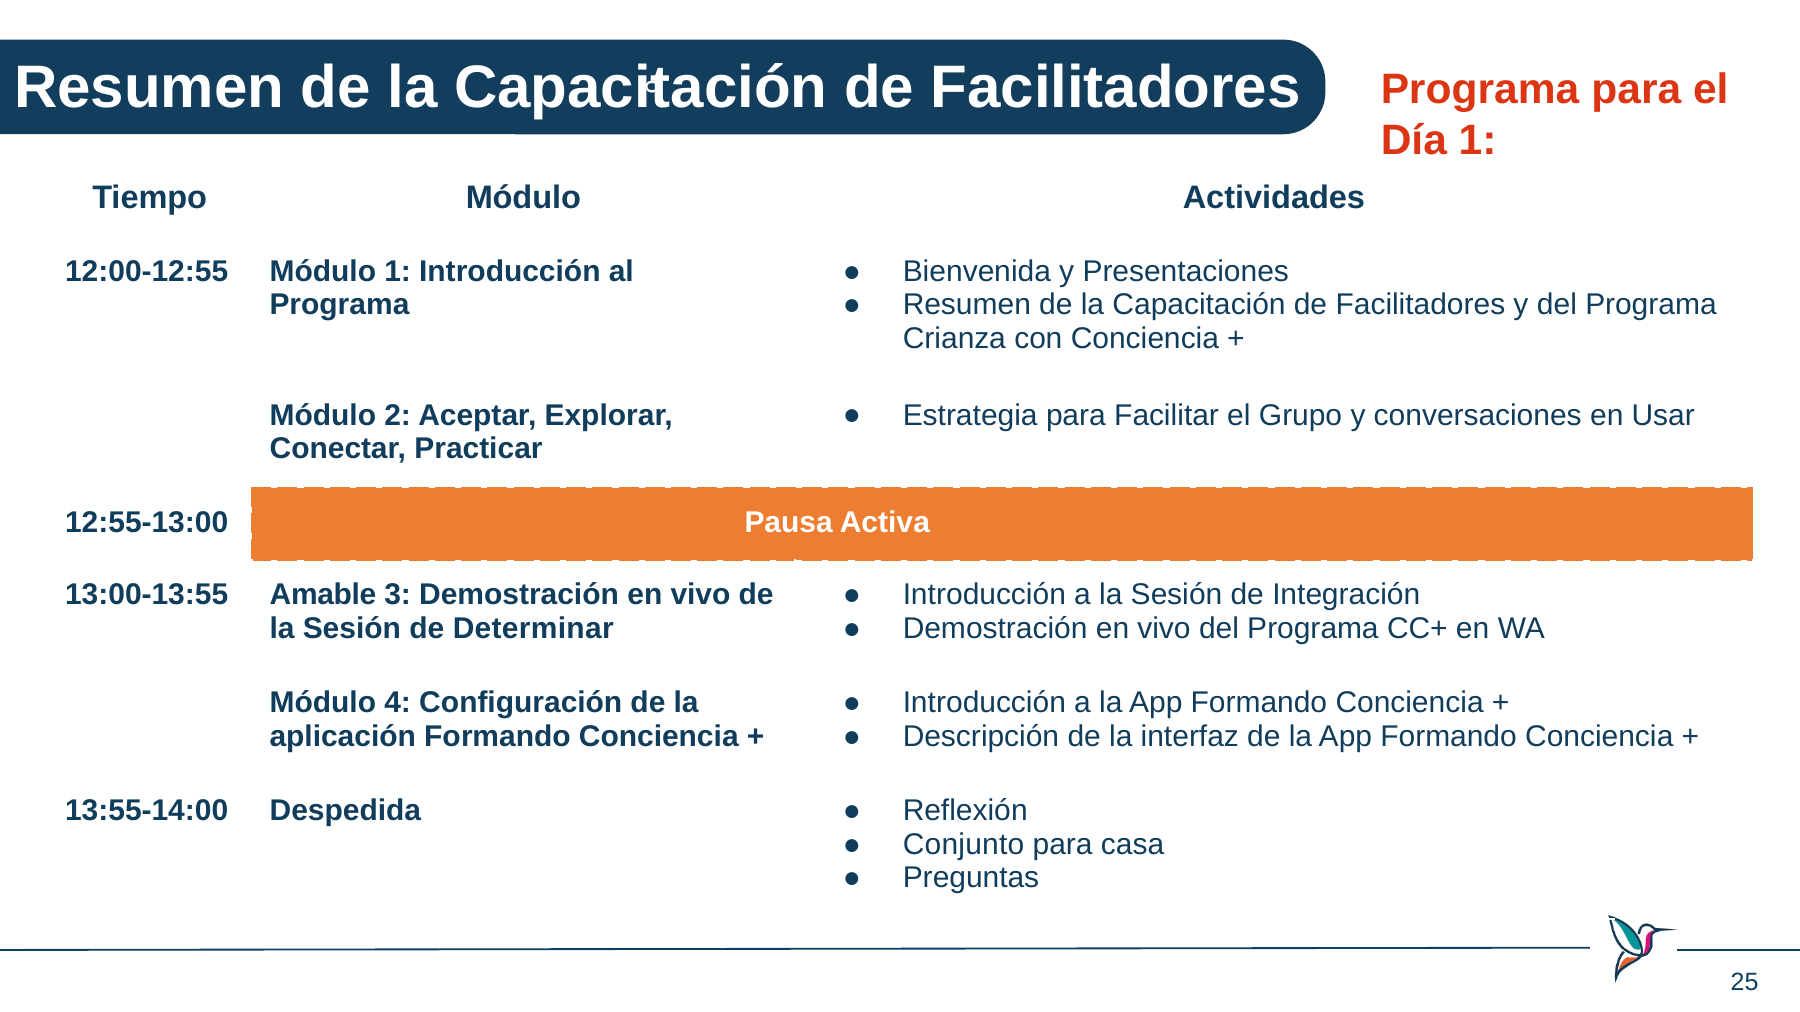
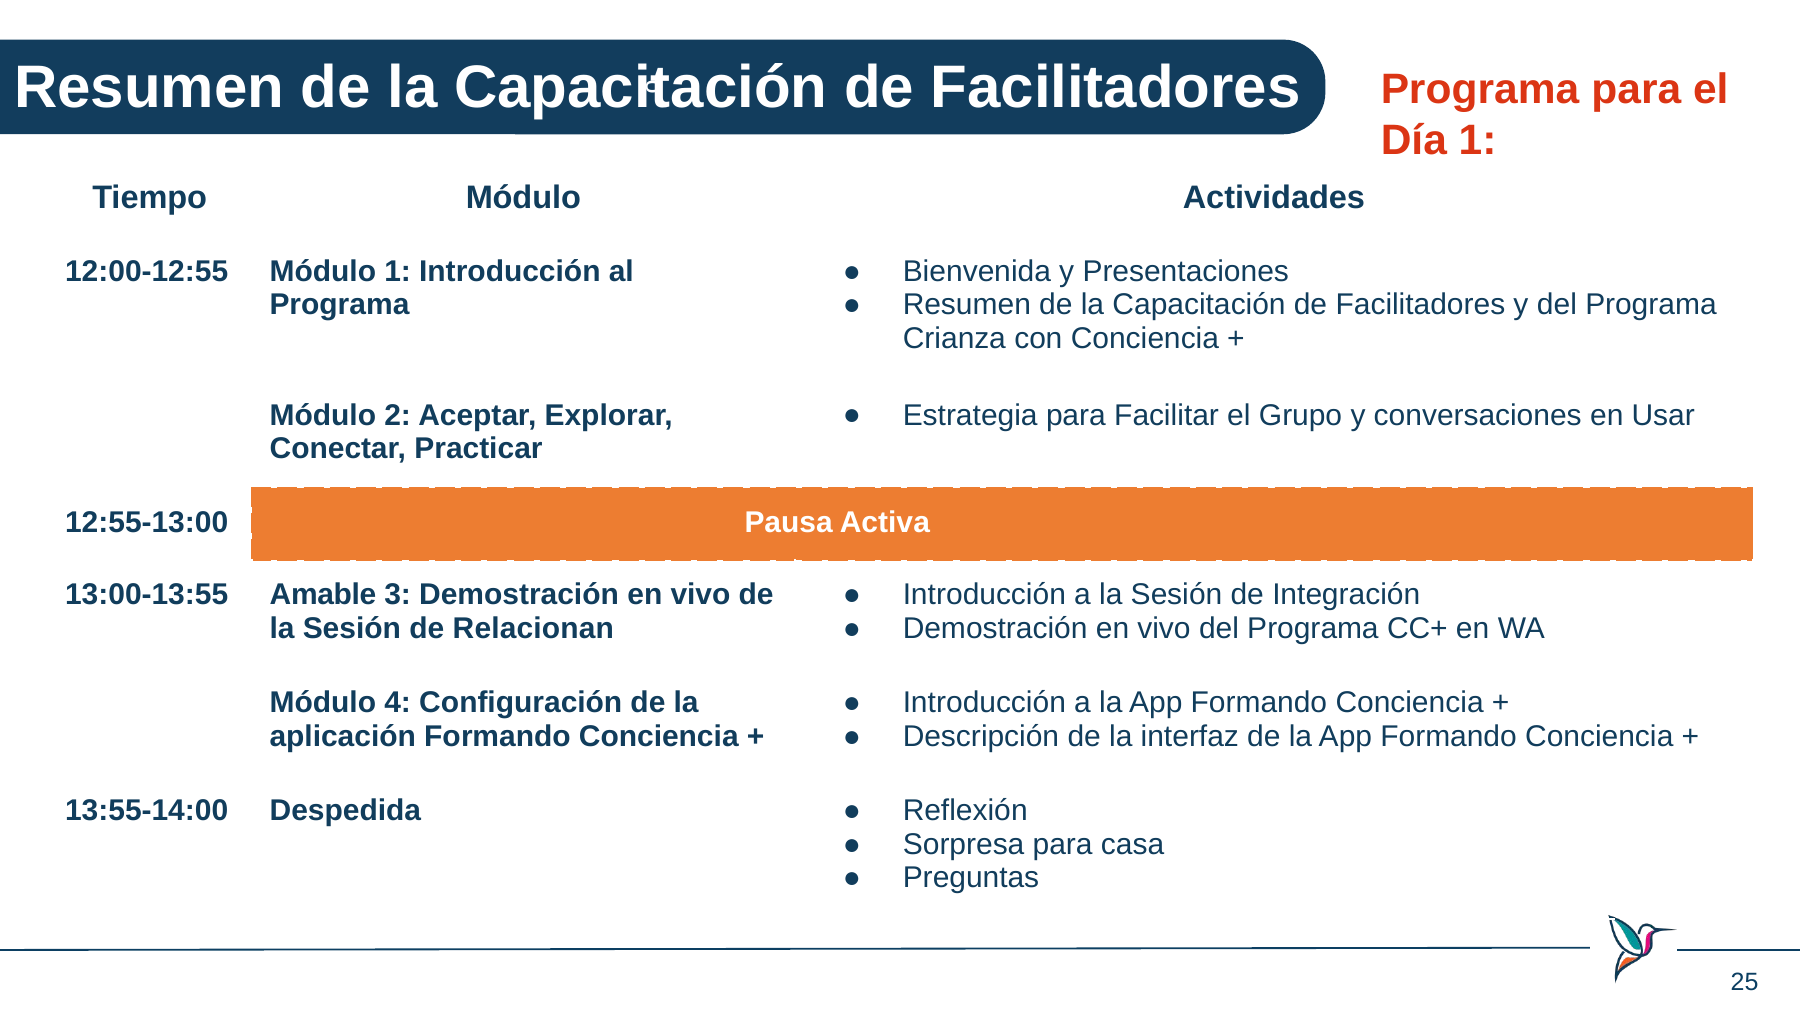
Determinar: Determinar -> Relacionan
Conjunto: Conjunto -> Sorpresa
